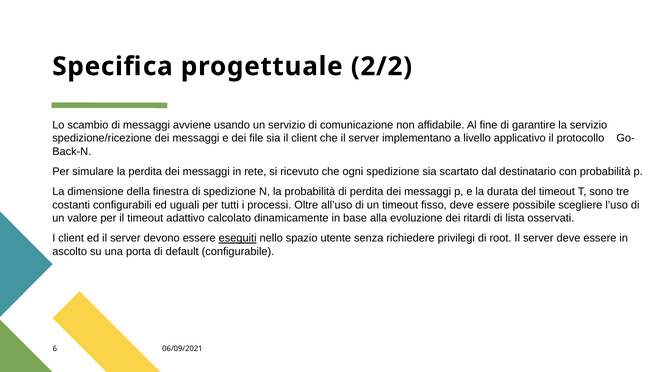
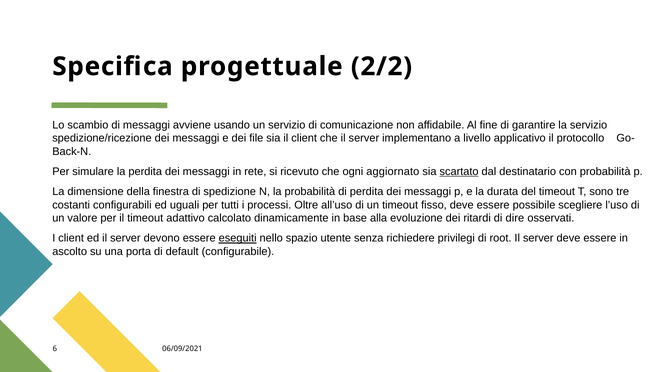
ogni spedizione: spedizione -> aggiornato
scartato underline: none -> present
lista: lista -> dire
